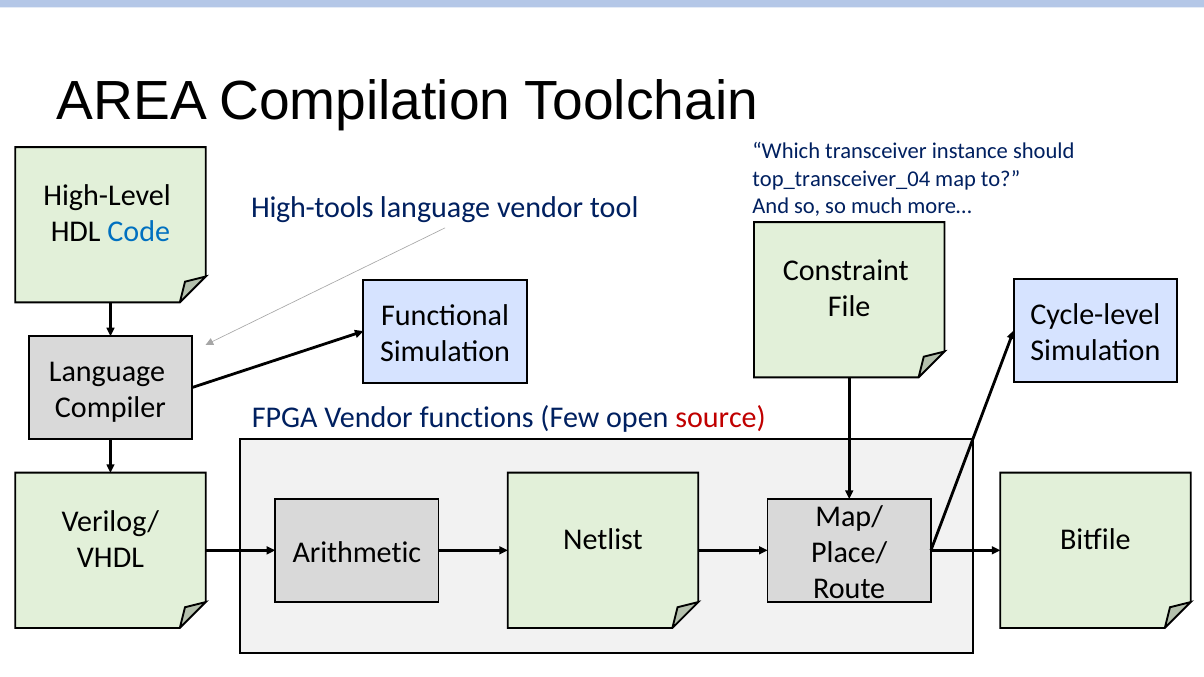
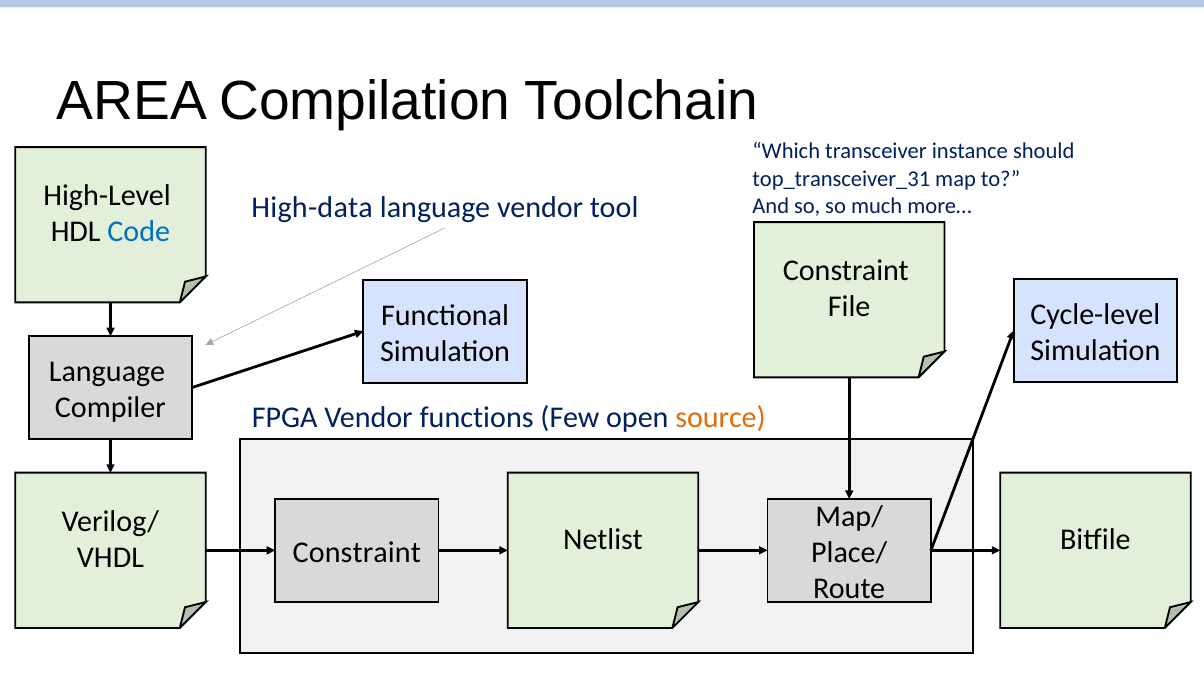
top_transceiver_04: top_transceiver_04 -> top_transceiver_31
High-tools: High-tools -> High-data
source colour: red -> orange
VHDL Arithmetic: Arithmetic -> Constraint
